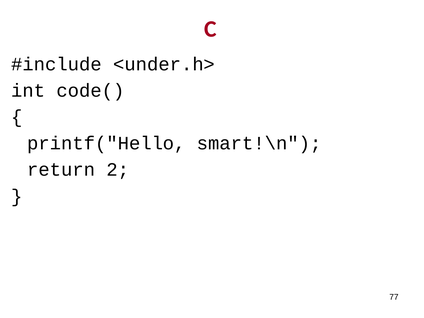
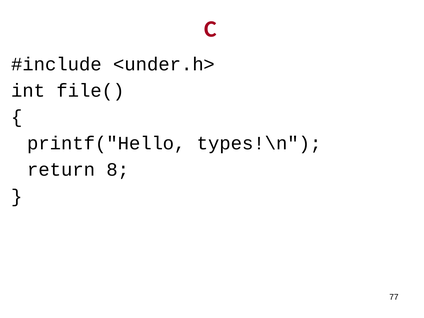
code(: code( -> file(
smart!\n: smart!\n -> types!\n
2: 2 -> 8
